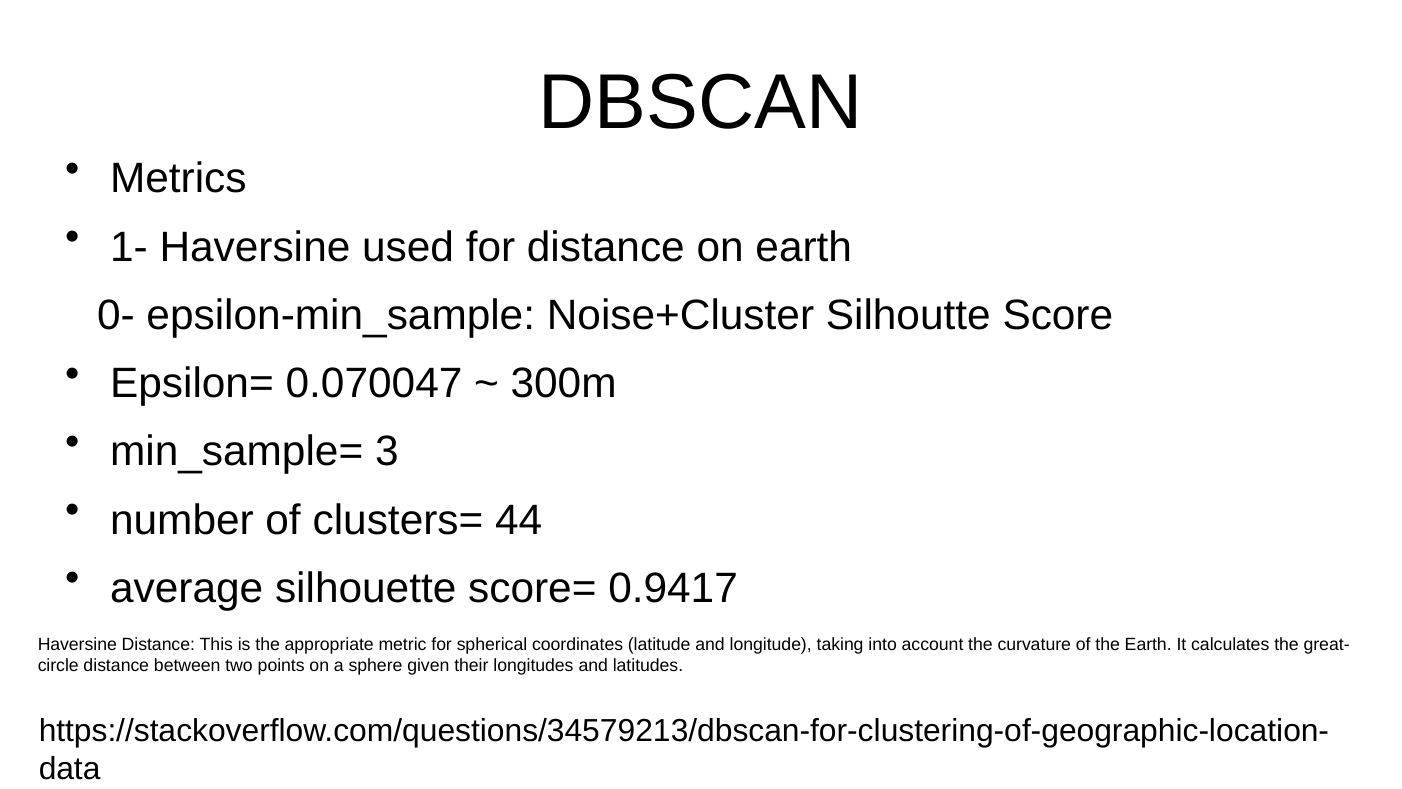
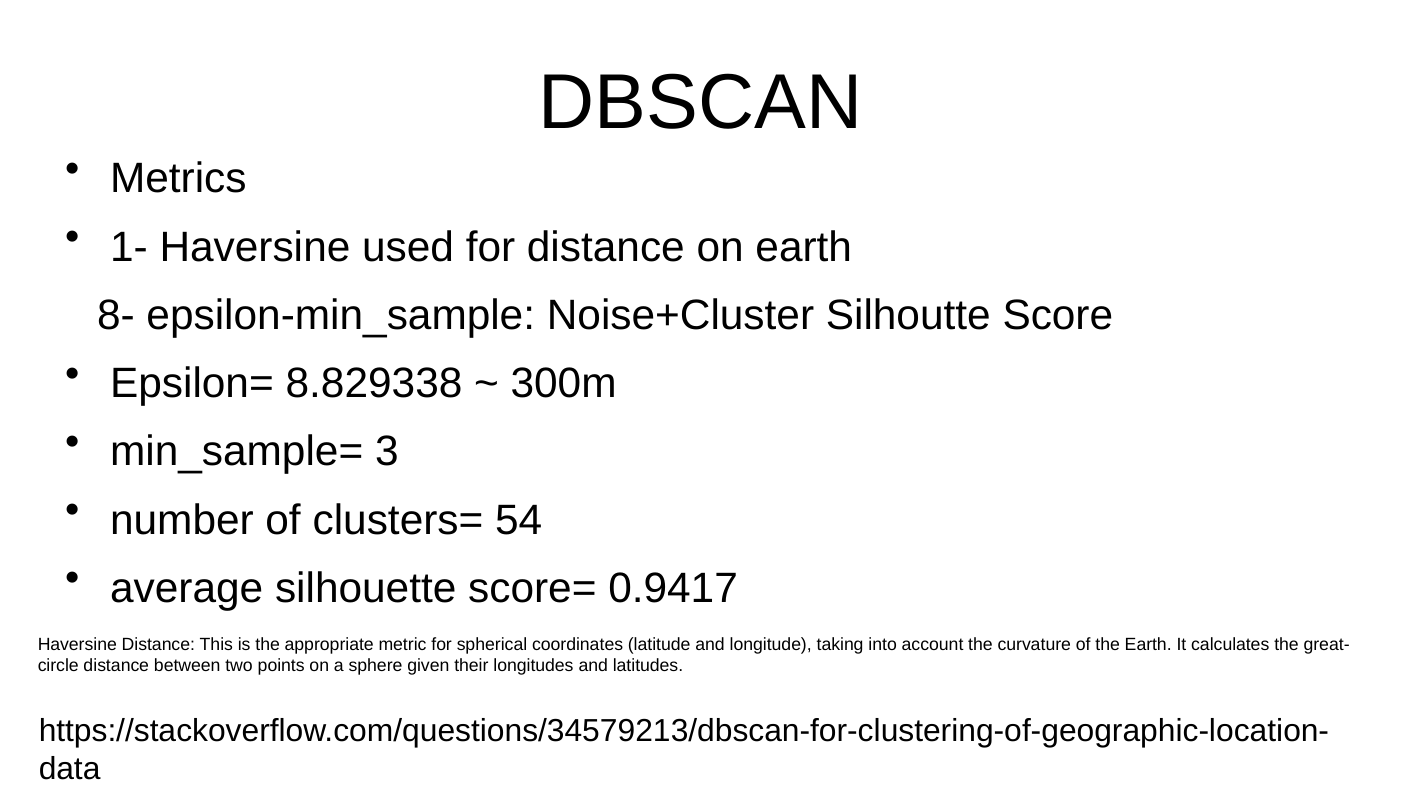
0-: 0- -> 8-
0.070047: 0.070047 -> 8.829338
44: 44 -> 54
